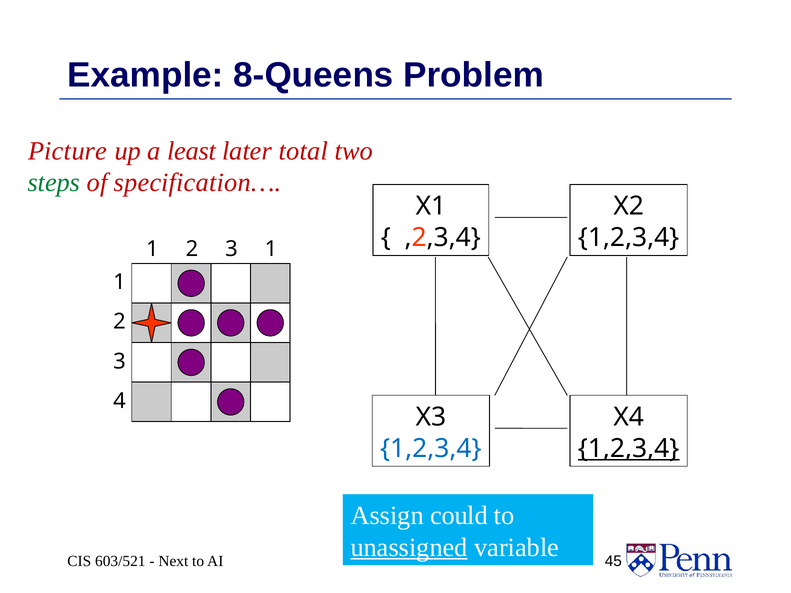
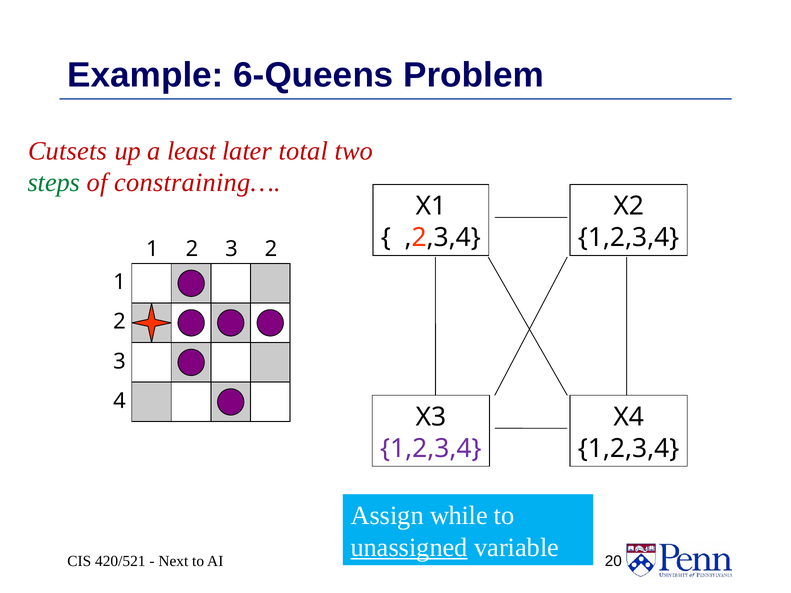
8-Queens: 8-Queens -> 6-Queens
Picture: Picture -> Cutsets
specification…: specification… -> constraining…
2 1: 1 -> 2
1,2,3,4 at (431, 449) colour: blue -> purple
1,2,3,4 at (629, 449) underline: present -> none
could: could -> while
603/521: 603/521 -> 420/521
45: 45 -> 20
